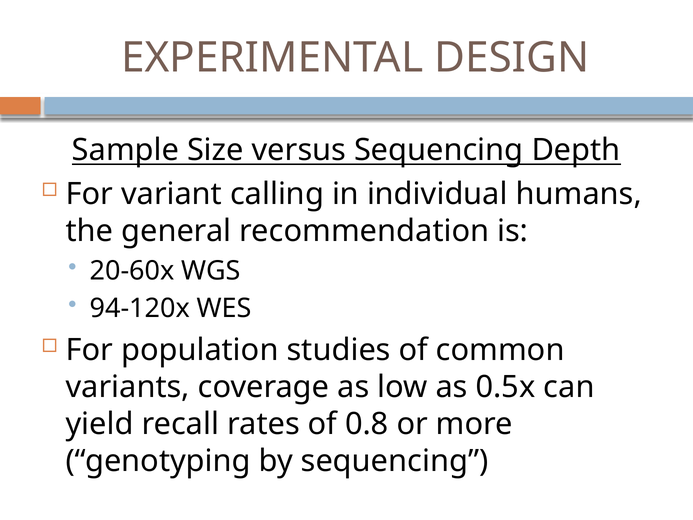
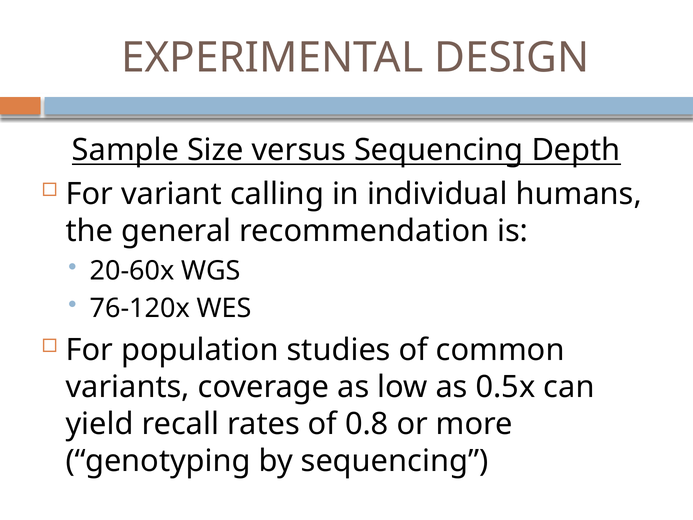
94-120x: 94-120x -> 76-120x
